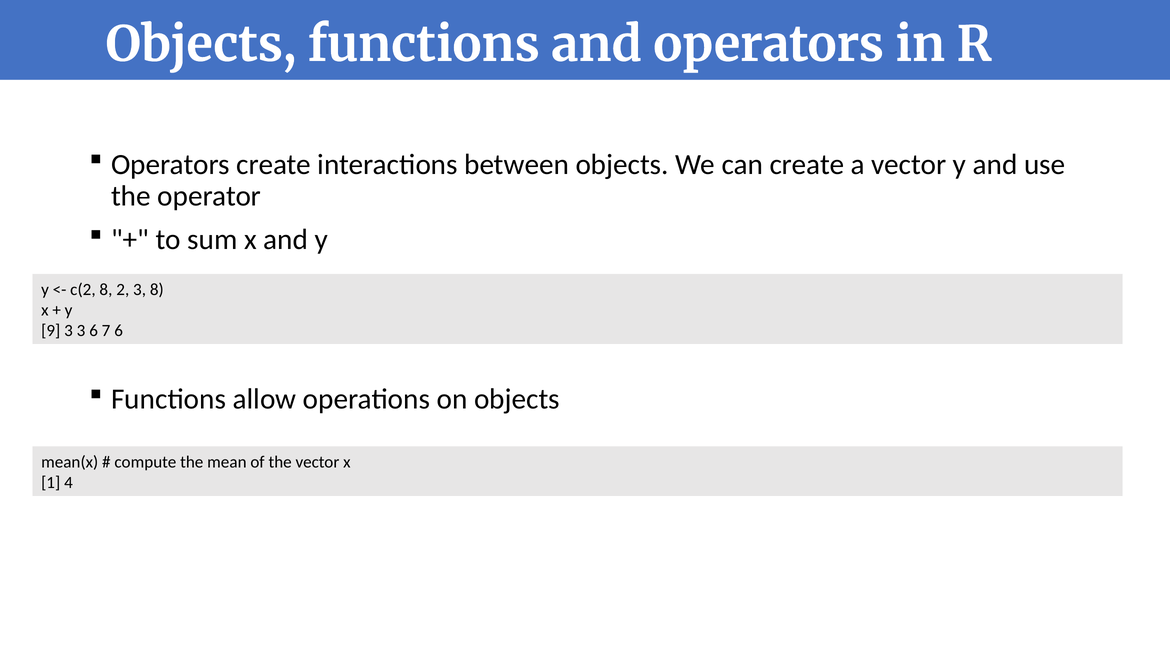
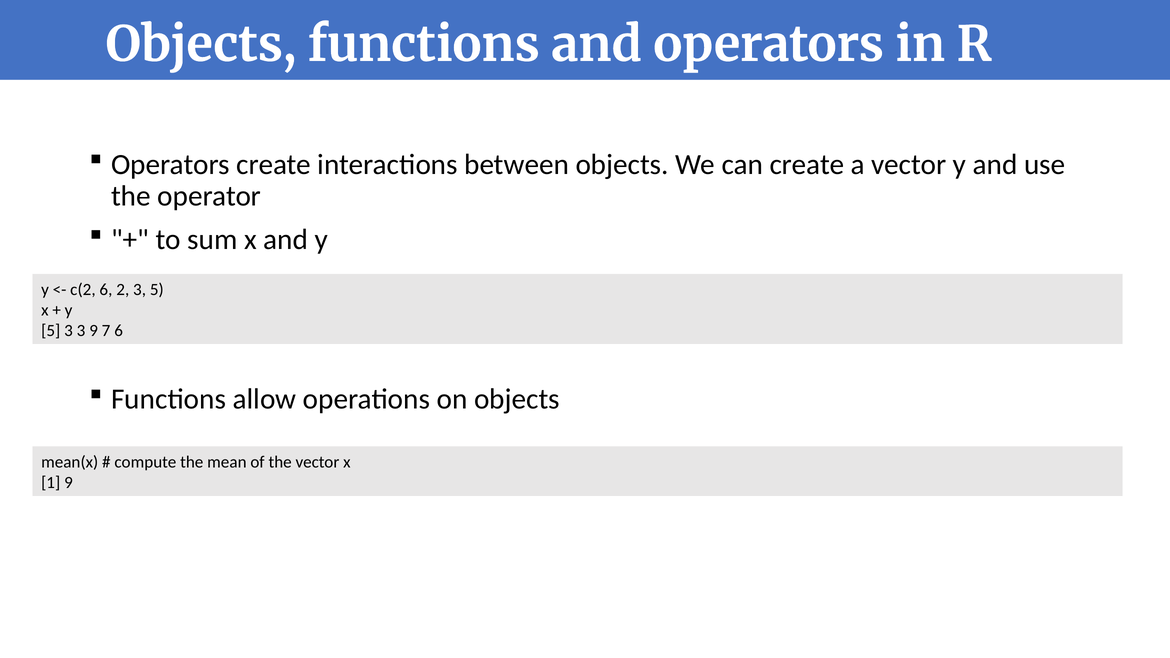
c(2 8: 8 -> 6
3 8: 8 -> 5
9 at (51, 331): 9 -> 5
3 6: 6 -> 9
1 4: 4 -> 9
